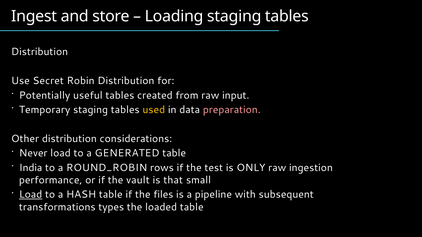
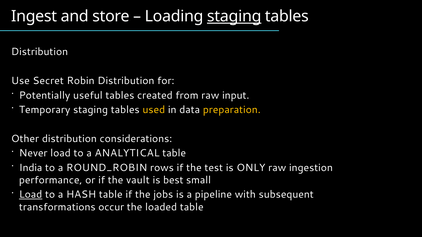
staging at (234, 16) underline: none -> present
preparation colour: pink -> yellow
GENERATED: GENERATED -> ANALYTICAL
that: that -> best
files: files -> jobs
types: types -> occur
